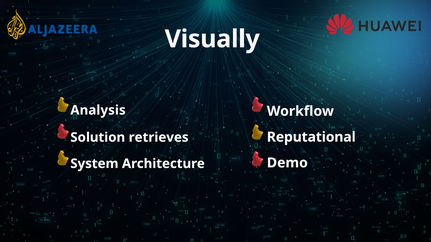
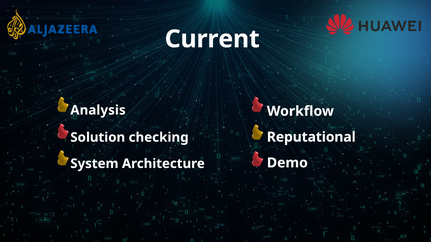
Visually: Visually -> Current
retrieves: retrieves -> checking
